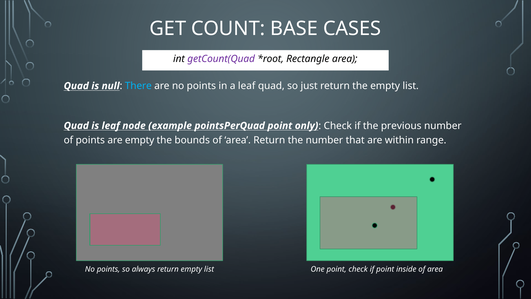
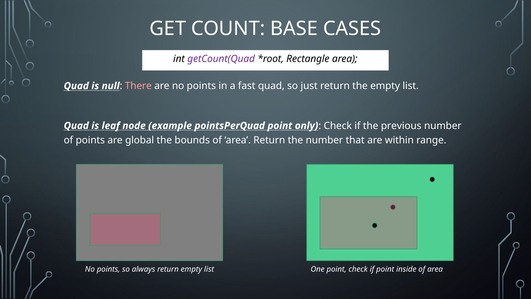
There colour: light blue -> pink
a leaf: leaf -> fast
are empty: empty -> global
